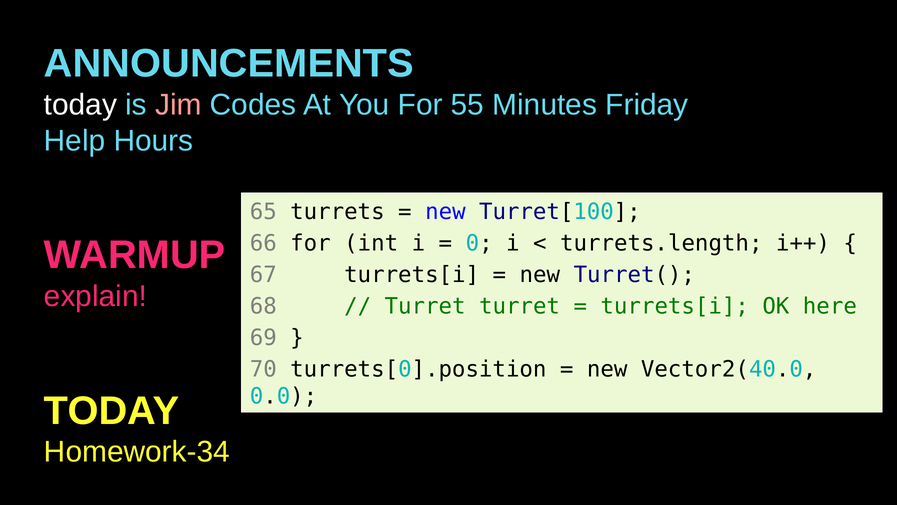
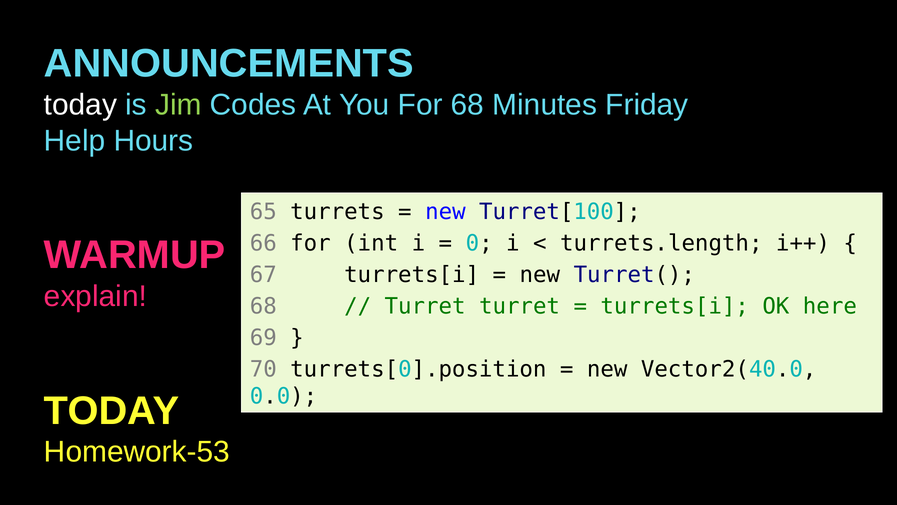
Jim colour: pink -> light green
For 55: 55 -> 68
Homework-34: Homework-34 -> Homework-53
